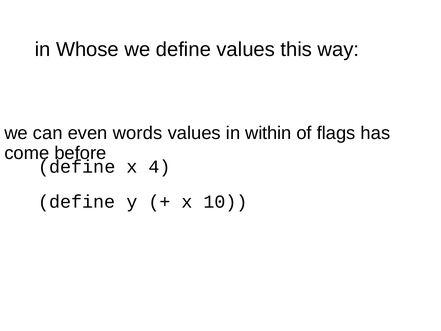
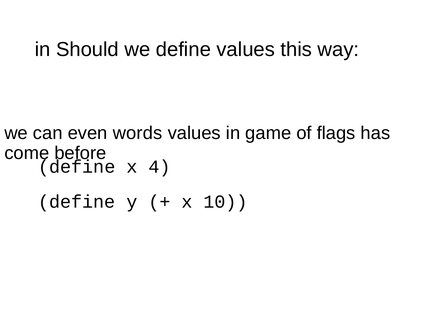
Whose: Whose -> Should
within: within -> game
